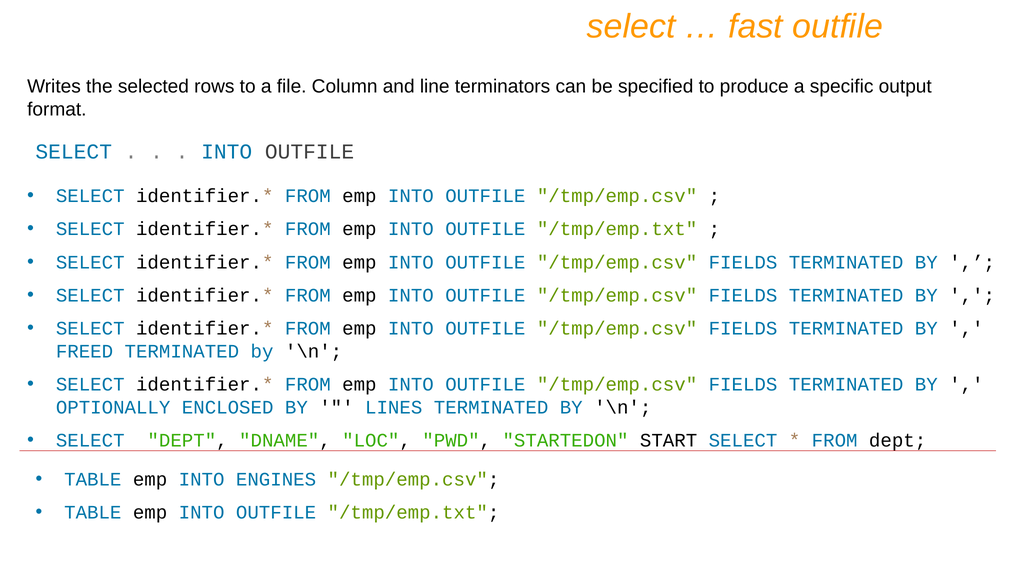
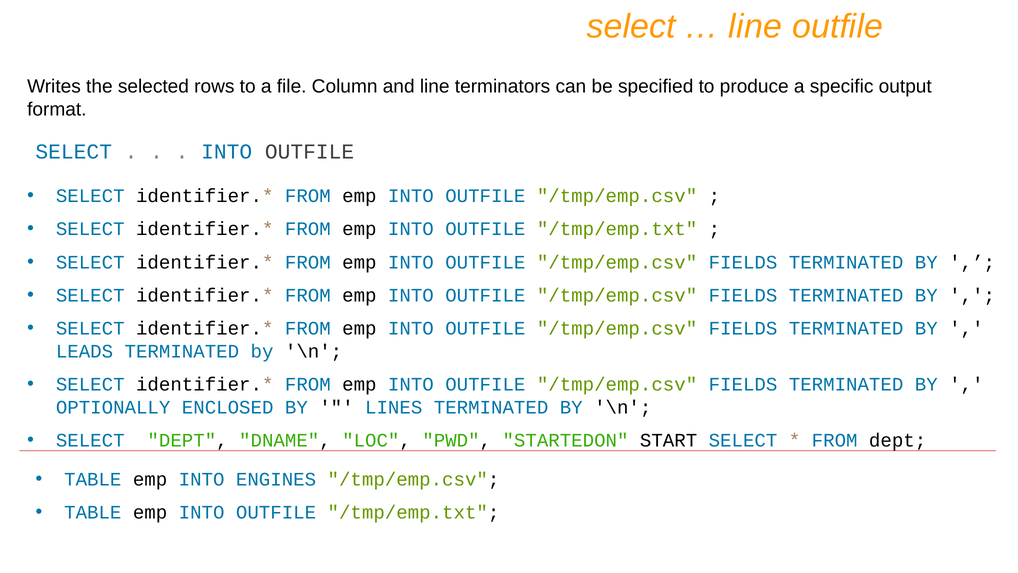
fast at (756, 26): fast -> line
FREED: FREED -> LEADS
